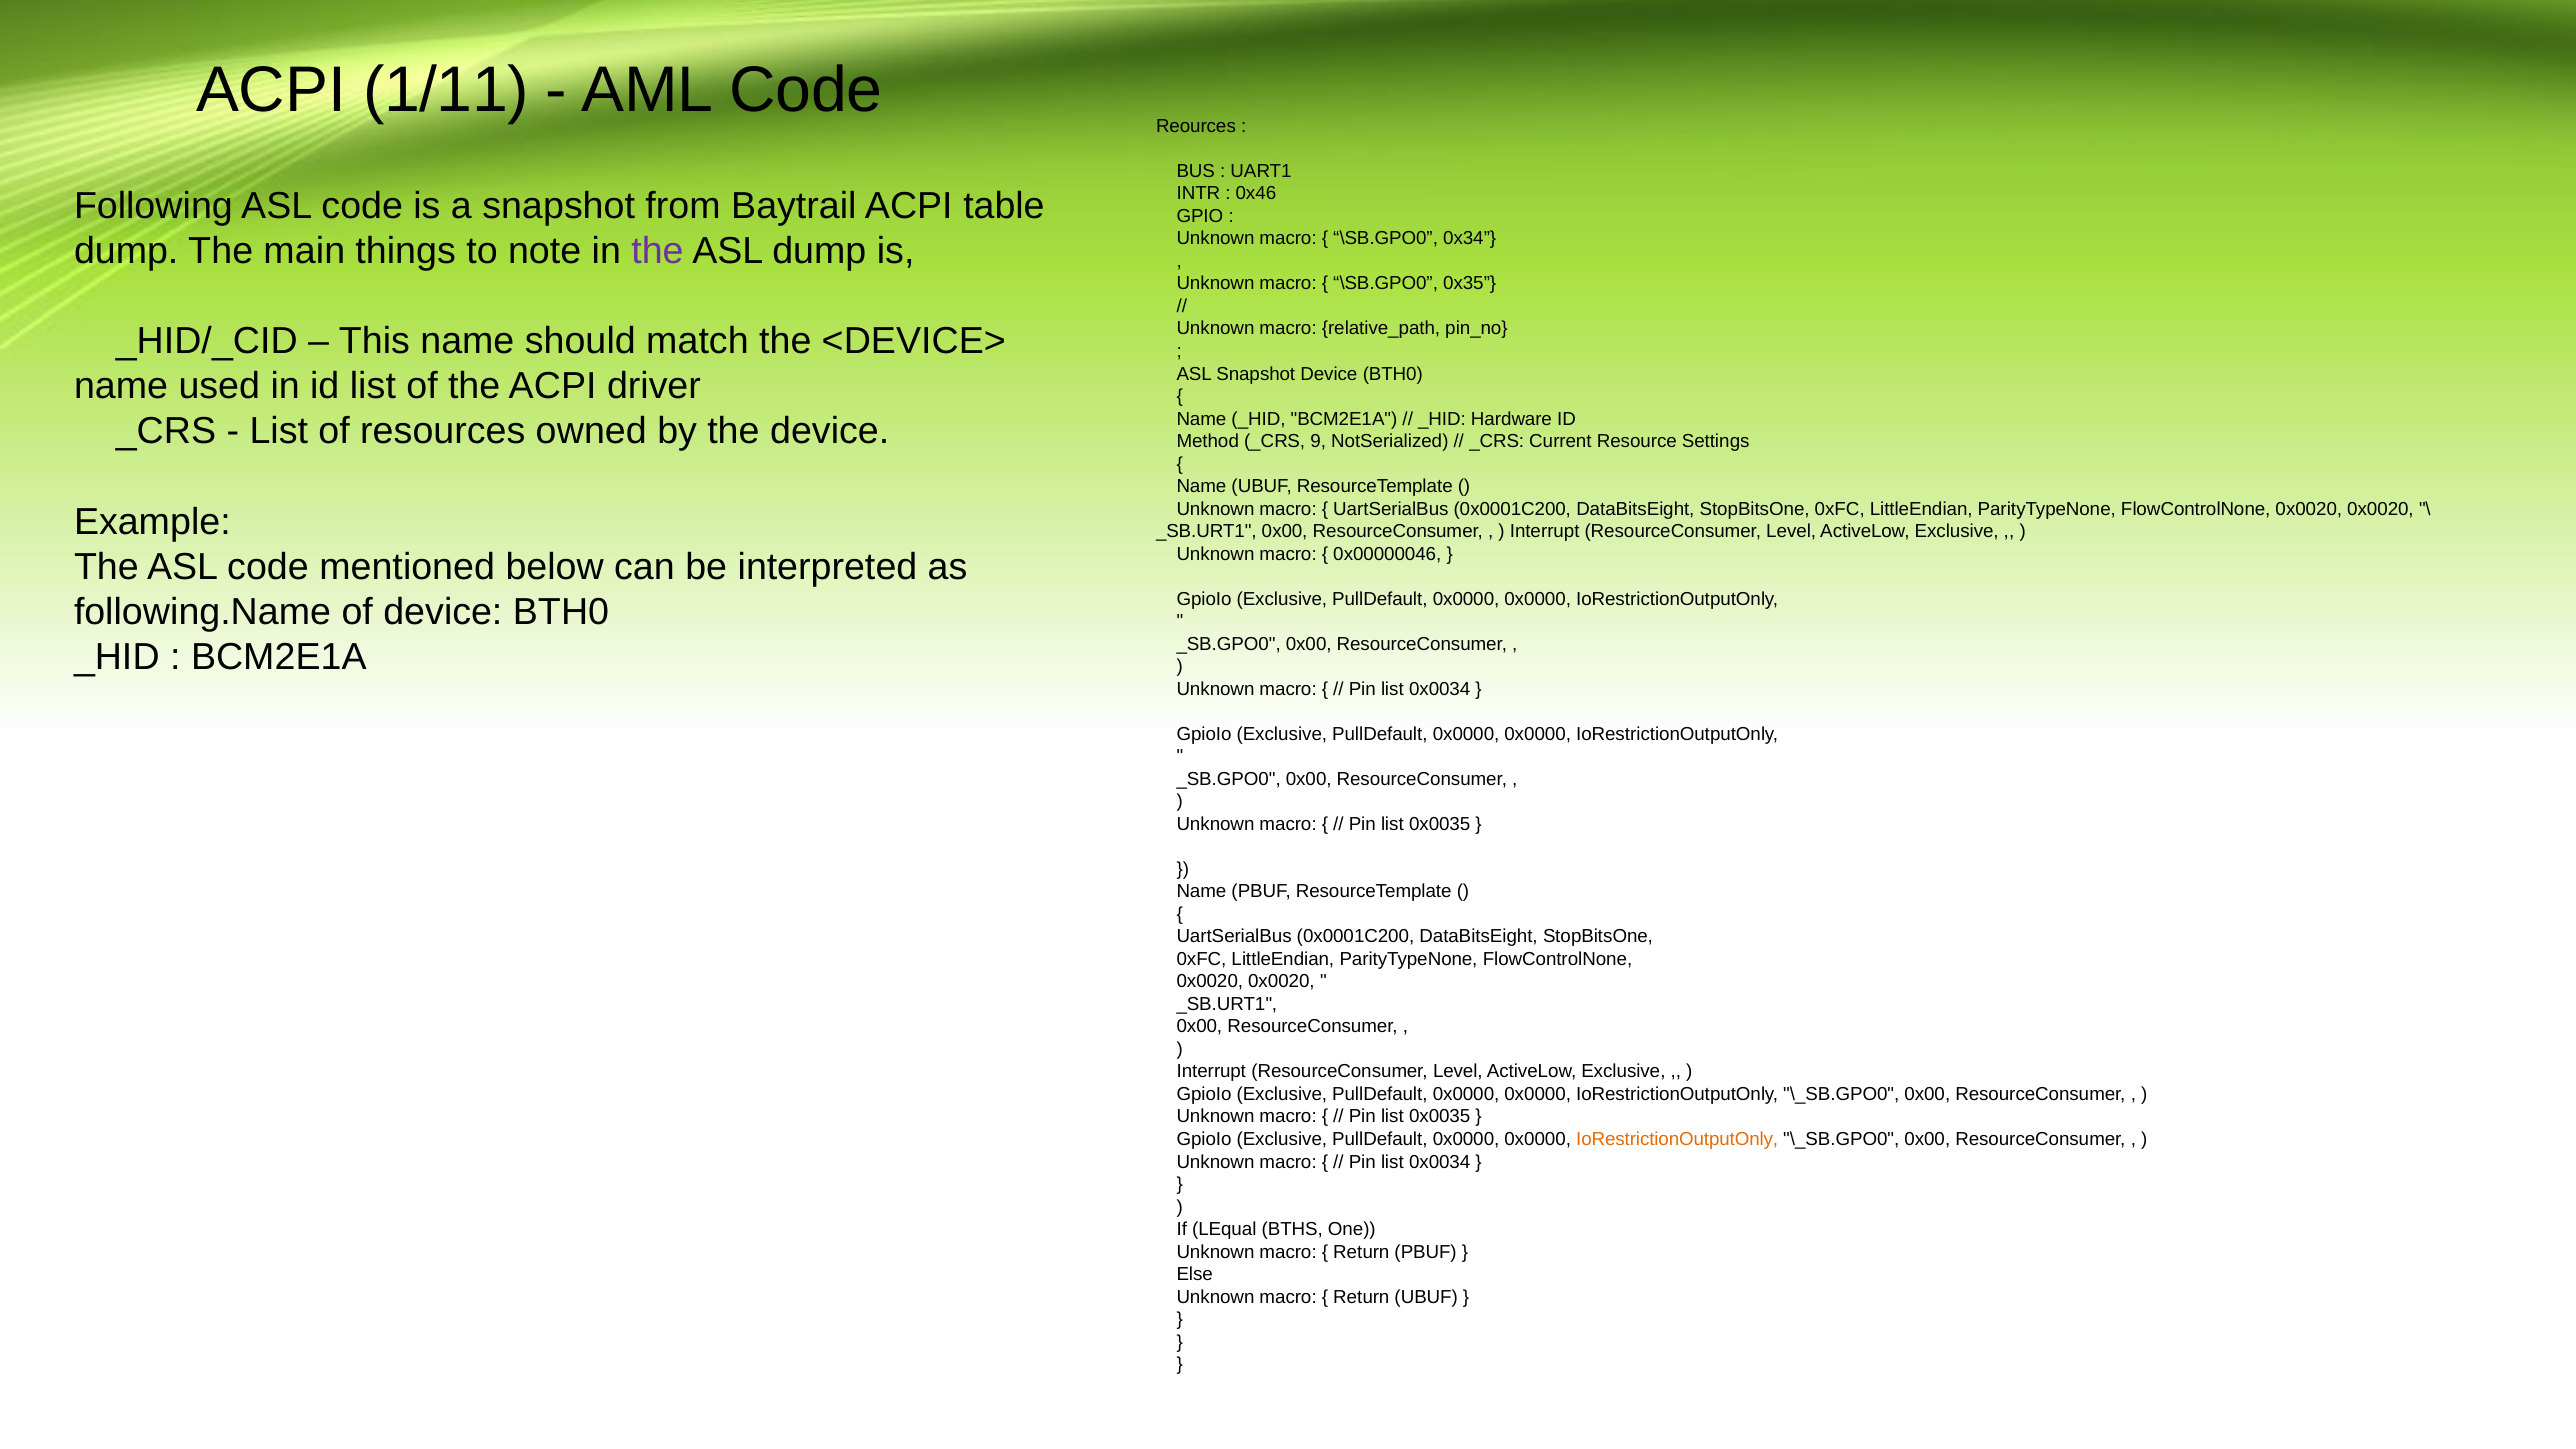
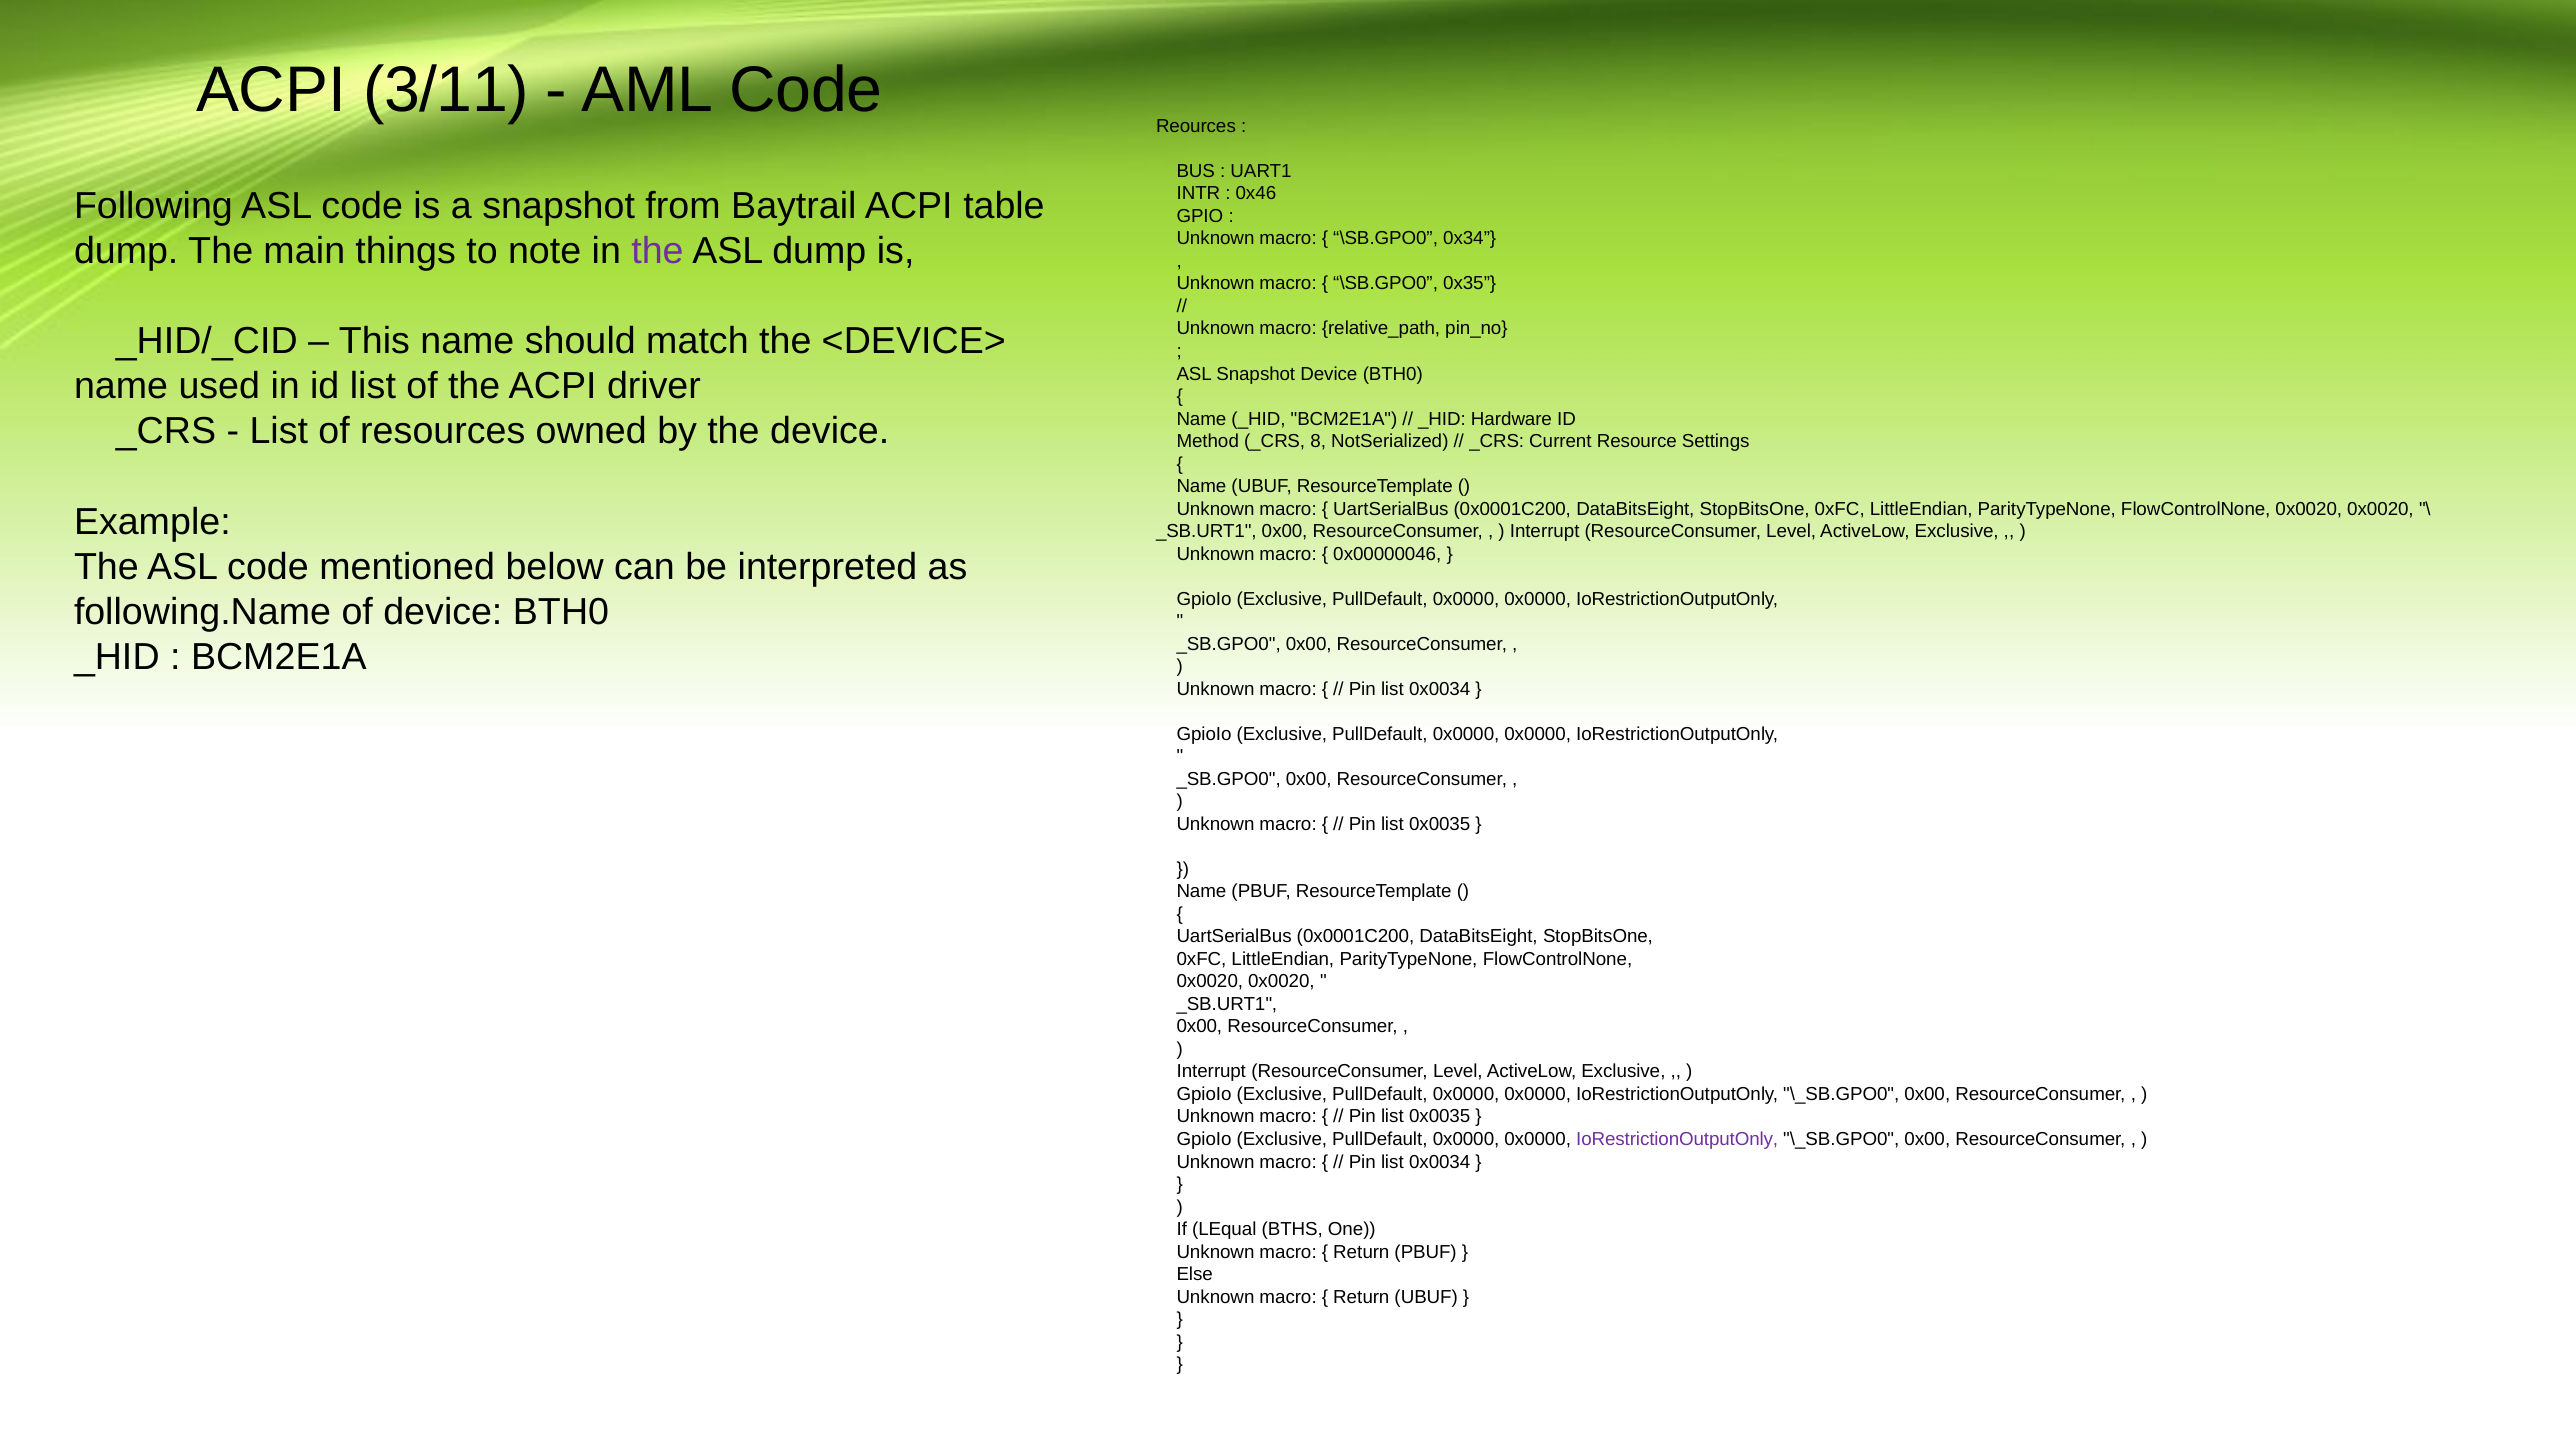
1/11: 1/11 -> 3/11
9: 9 -> 8
IoRestrictionOutputOnly at (1677, 1139) colour: orange -> purple
